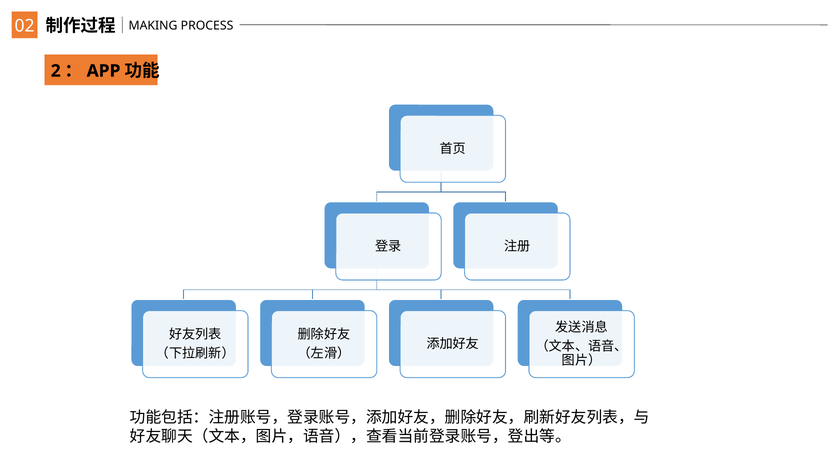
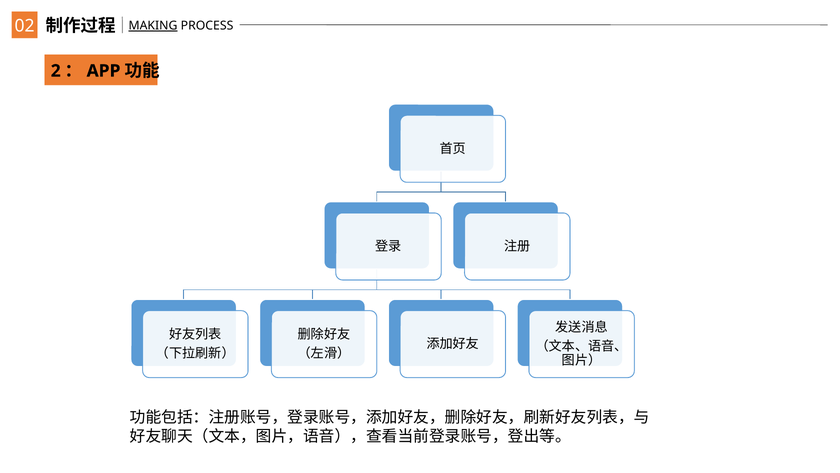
MAKING underline: none -> present
